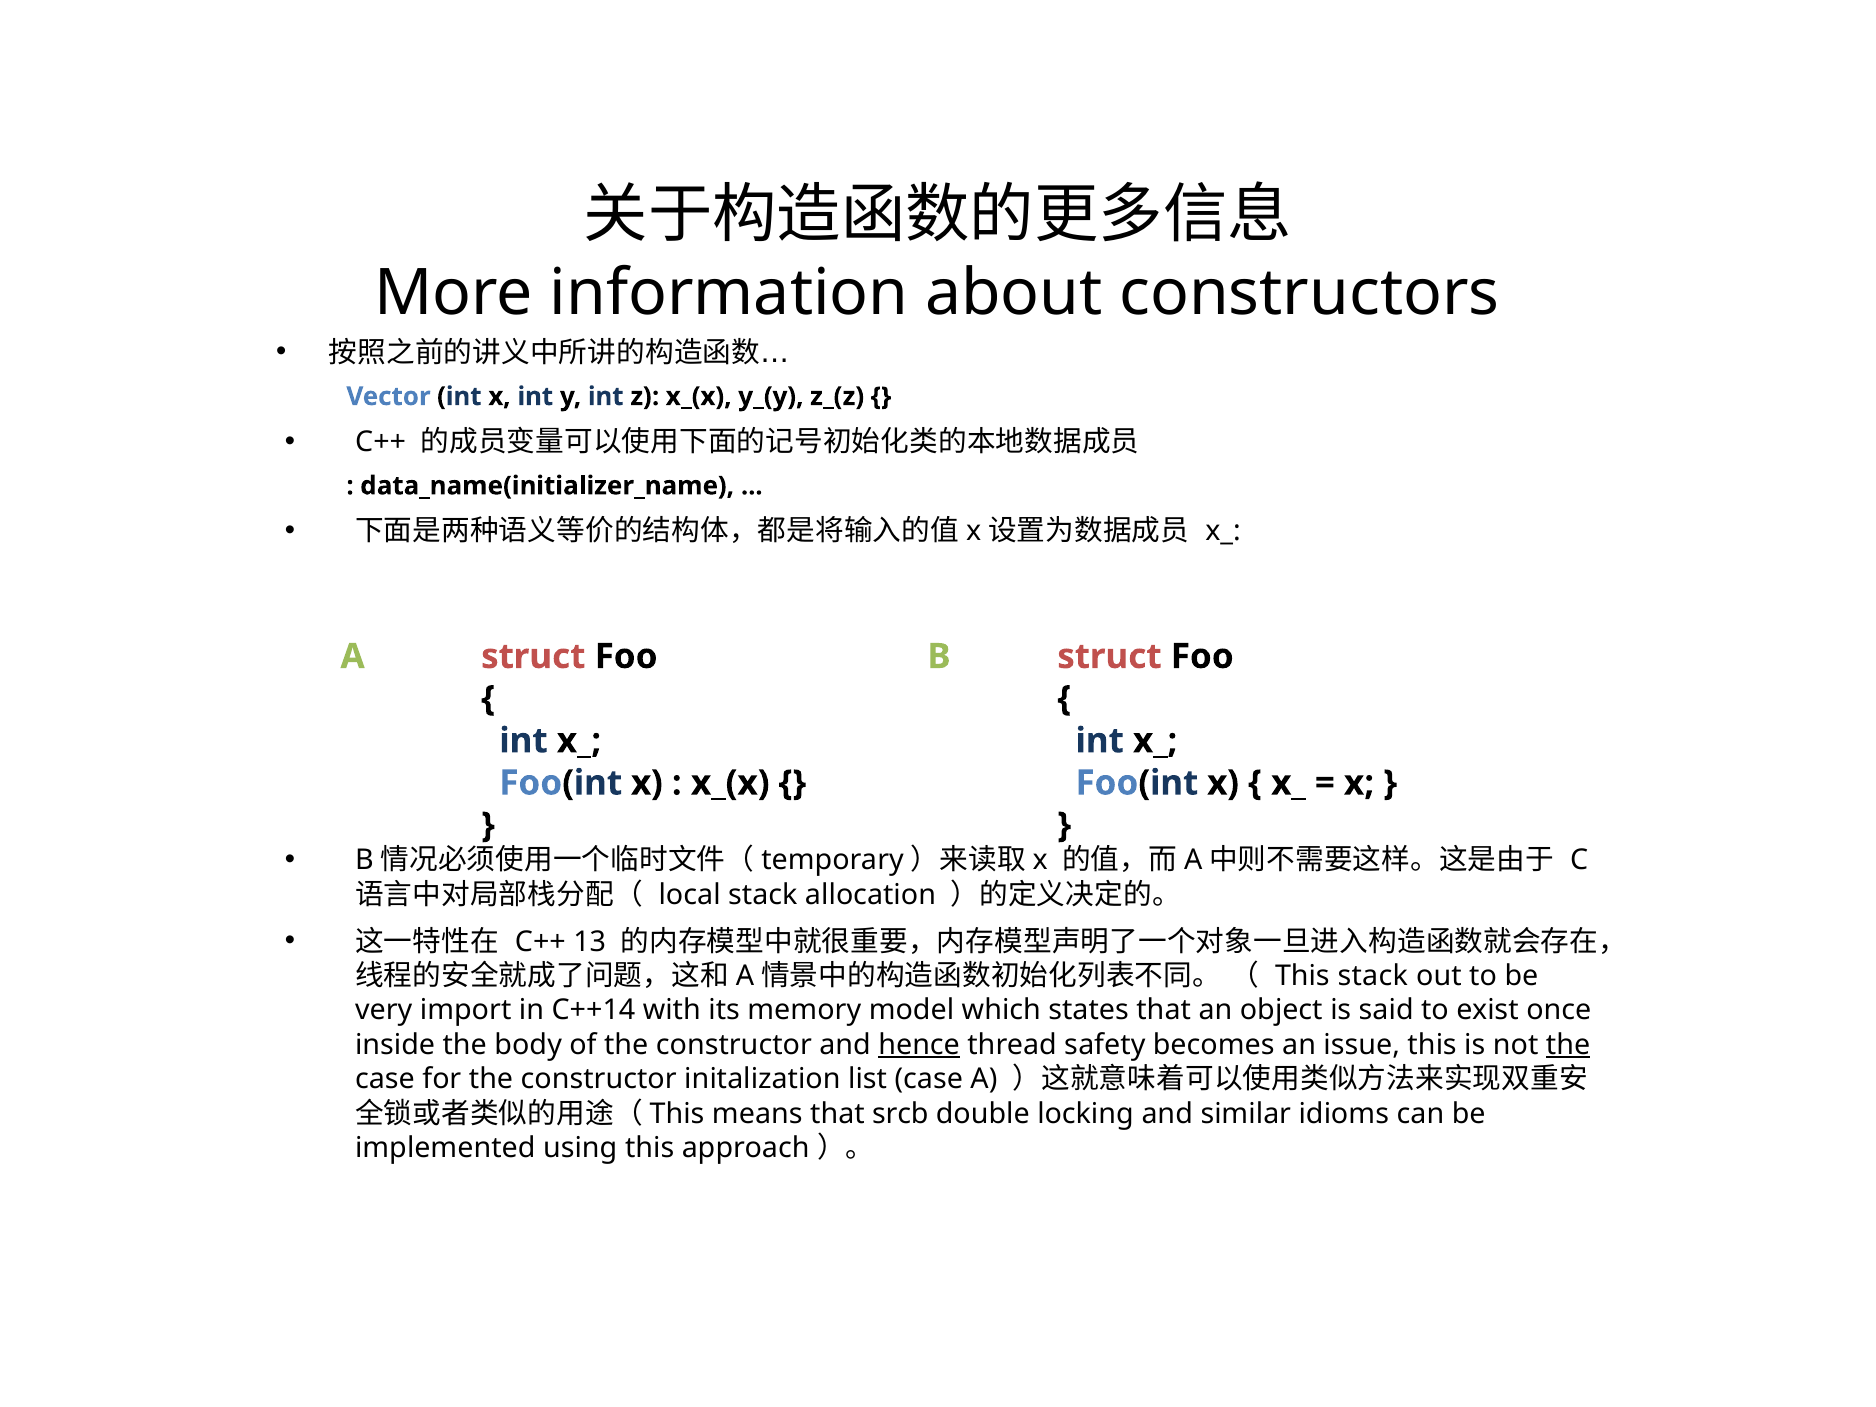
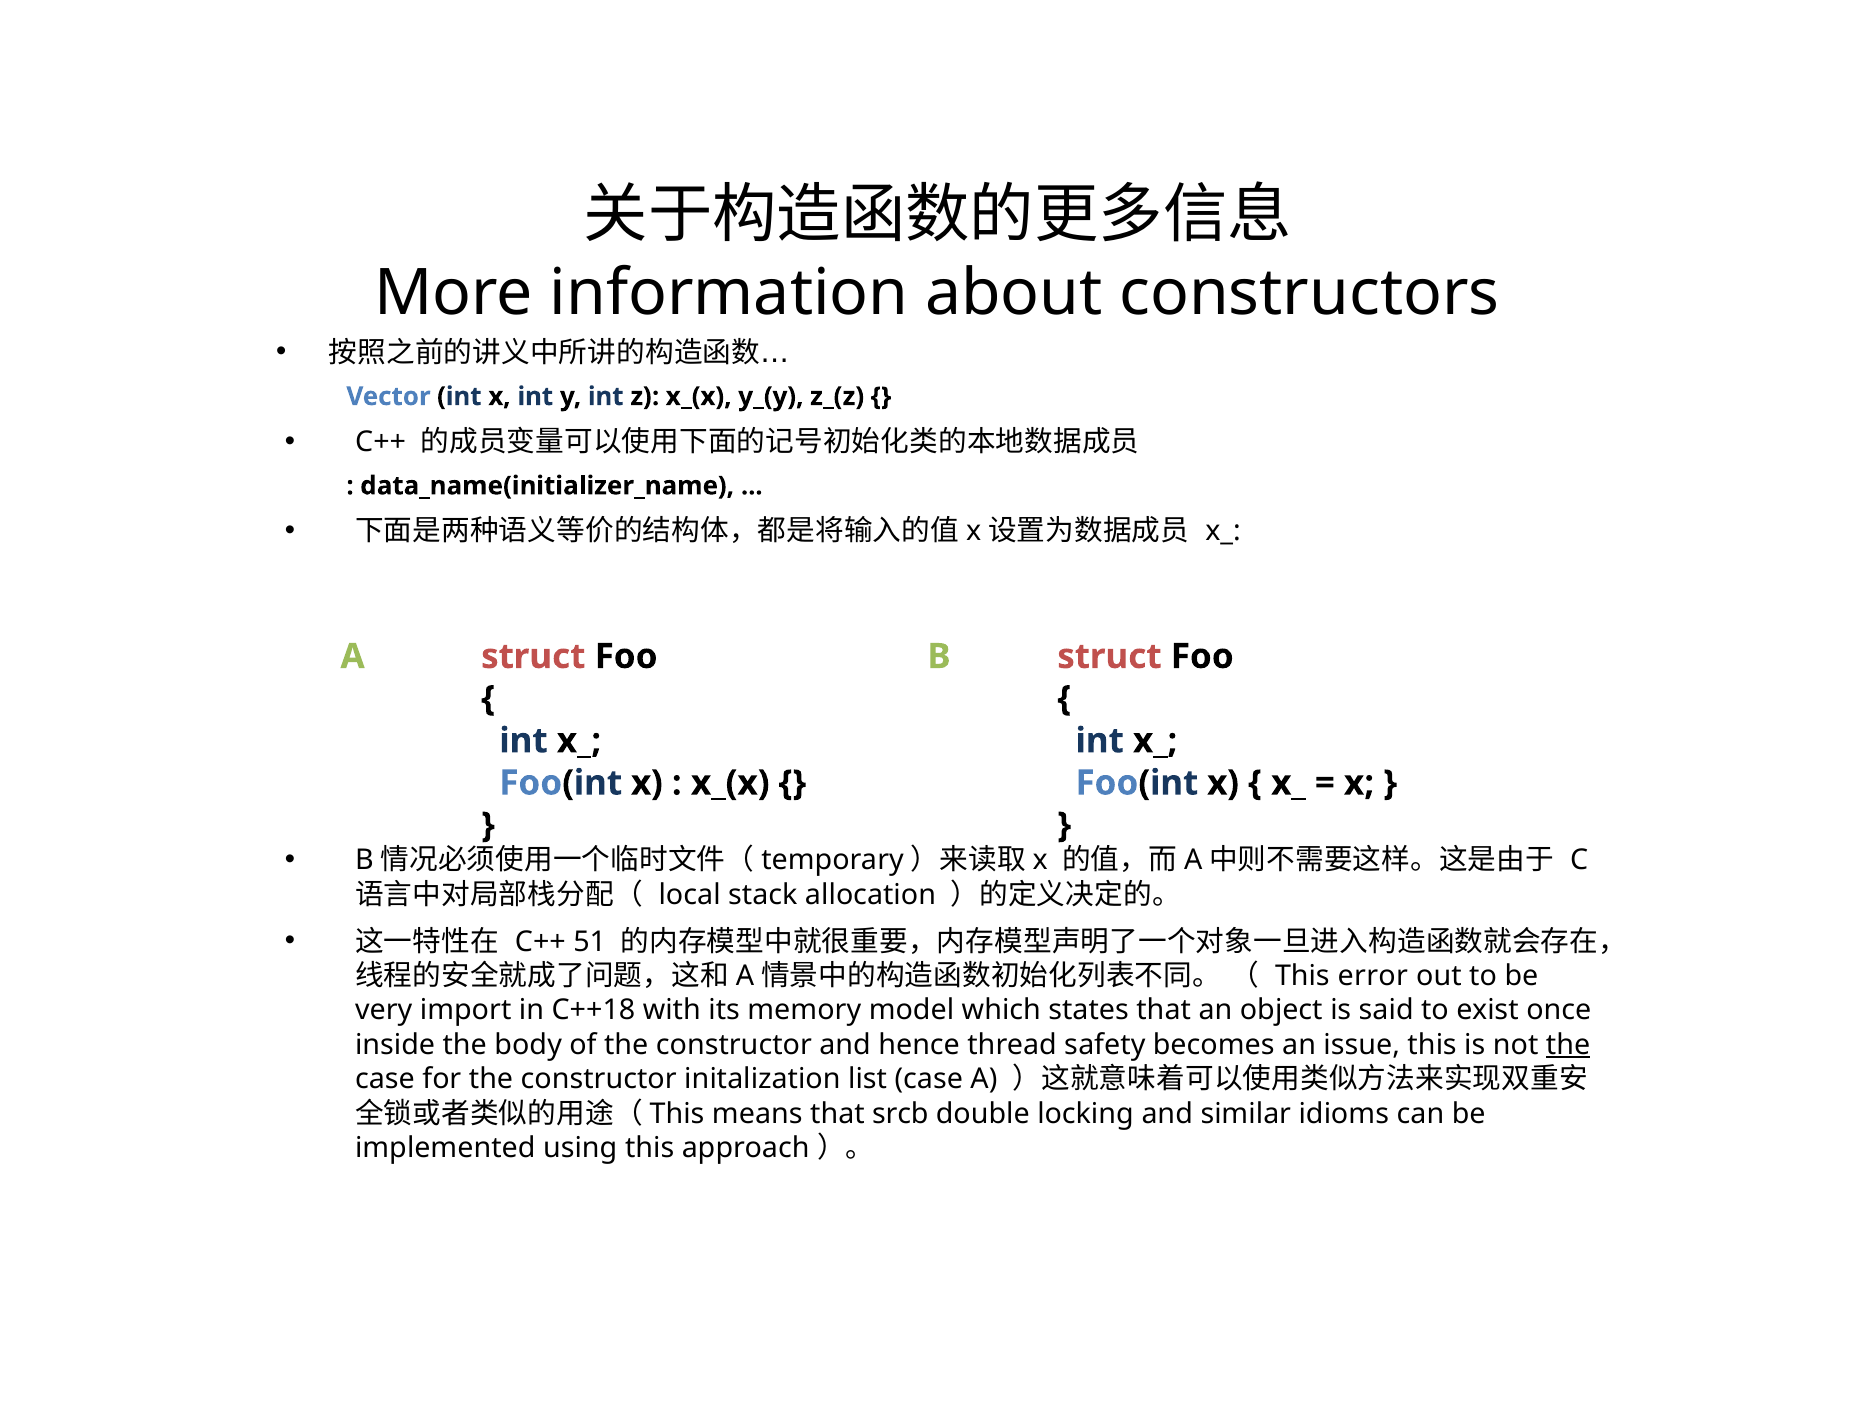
13: 13 -> 51
This stack: stack -> error
C++14: C++14 -> C++18
hence underline: present -> none
